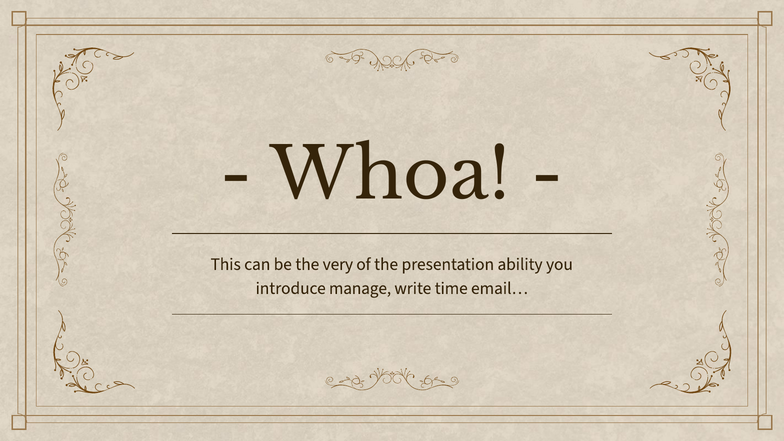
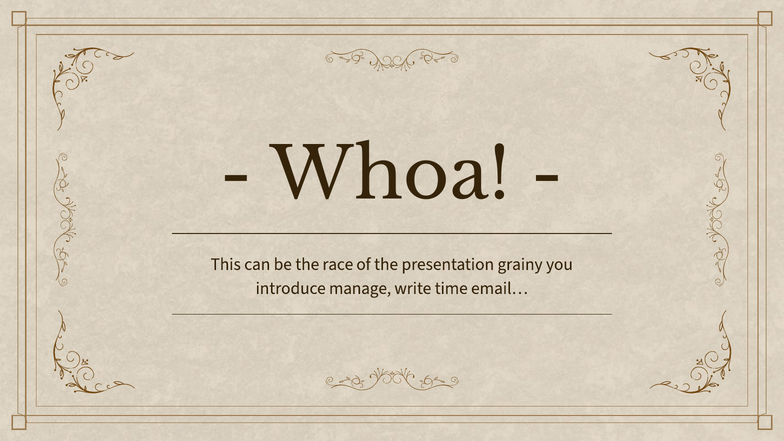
very: very -> race
ability: ability -> grainy
